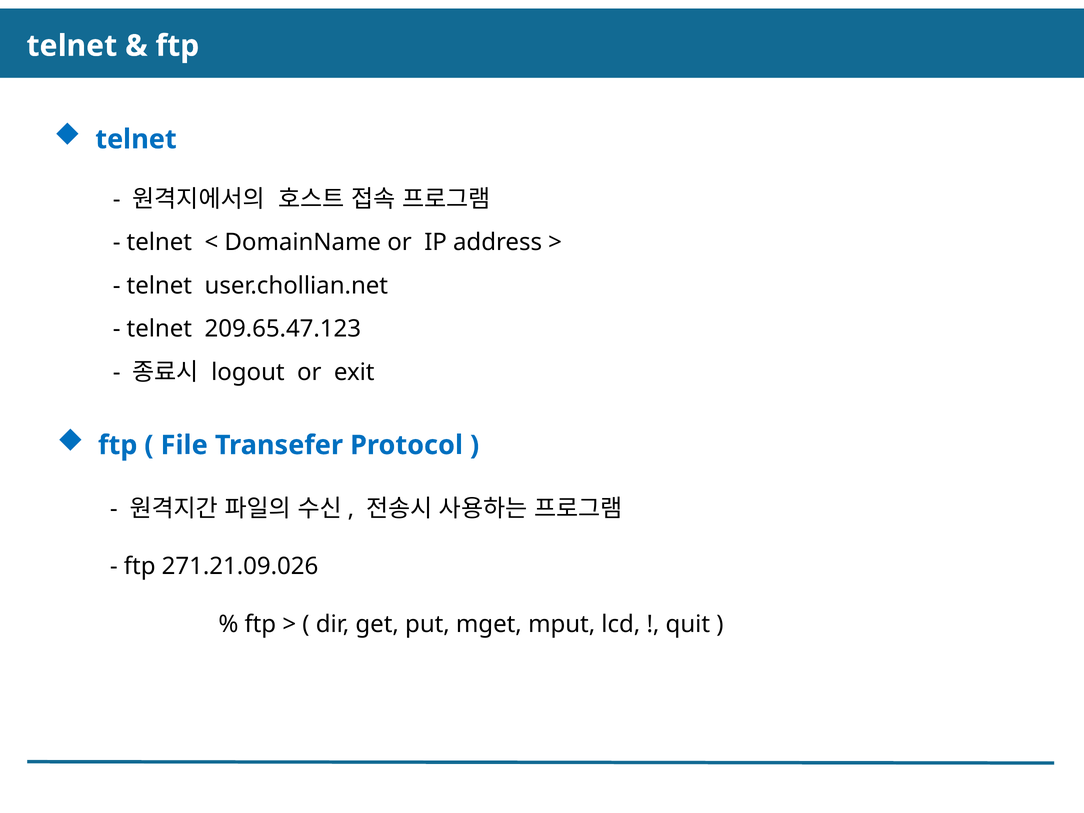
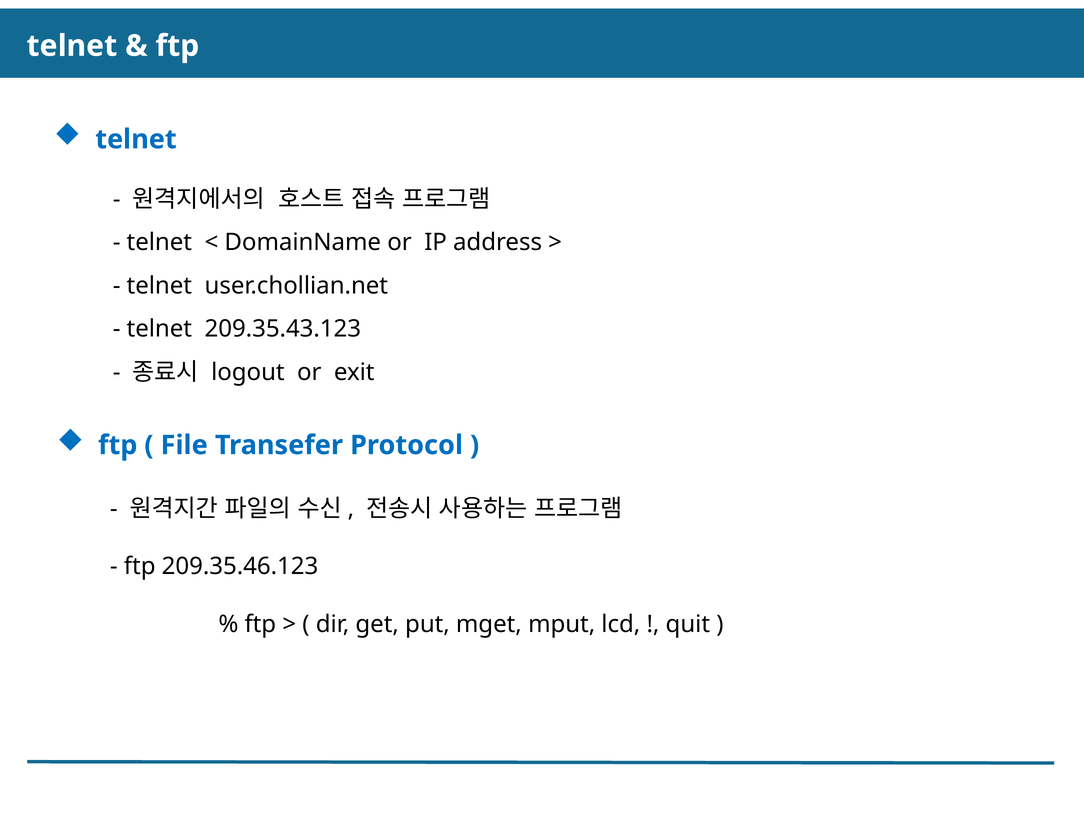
209.65.47.123: 209.65.47.123 -> 209.35.43.123
271.21.09.026: 271.21.09.026 -> 209.35.46.123
